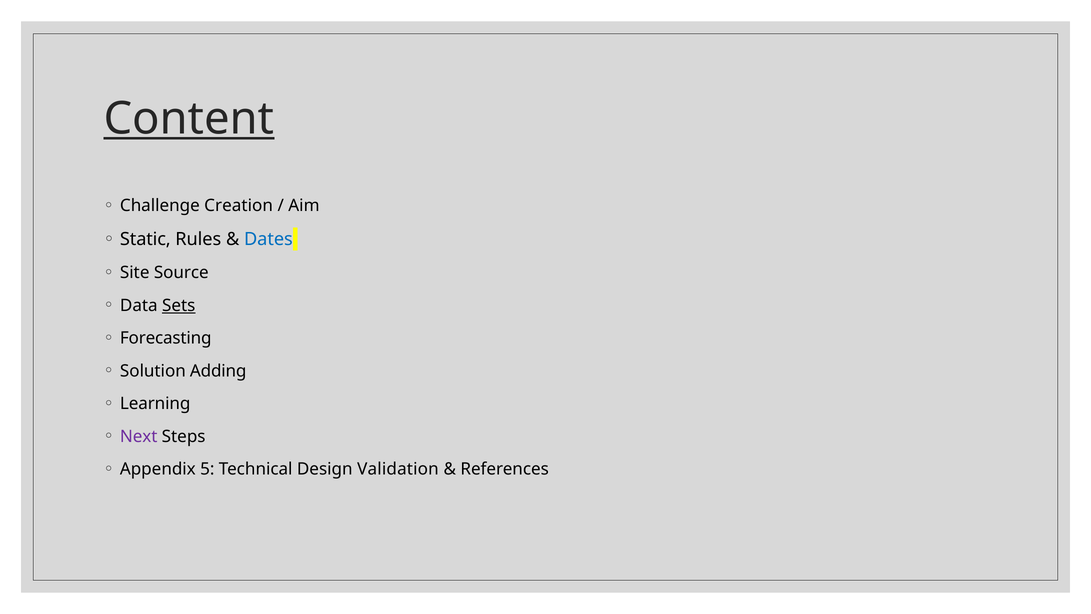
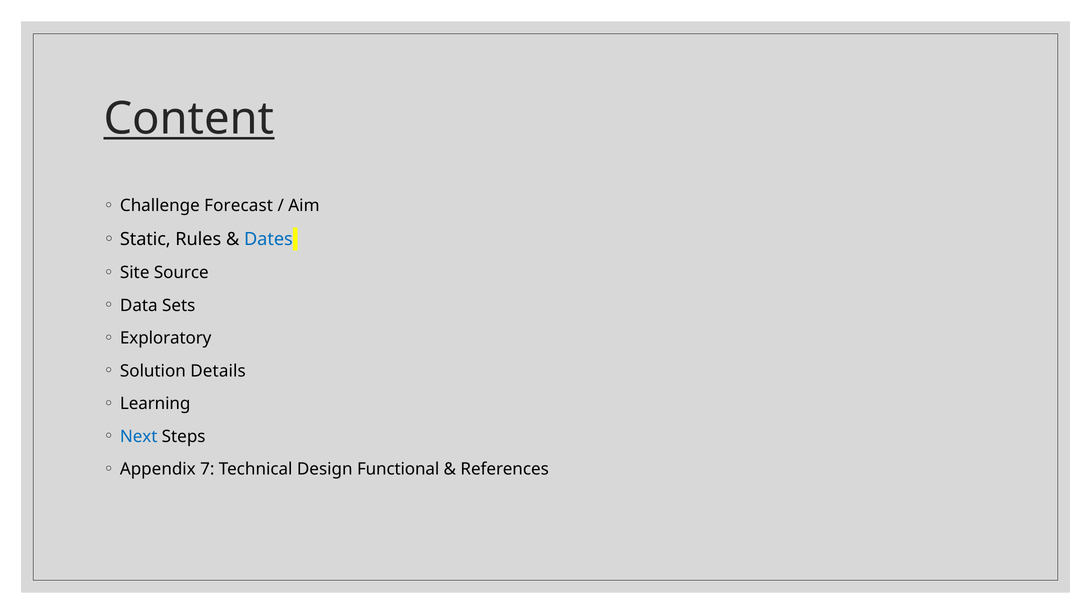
Creation: Creation -> Forecast
Sets underline: present -> none
Forecasting: Forecasting -> Exploratory
Adding: Adding -> Details
Next colour: purple -> blue
5: 5 -> 7
Validation: Validation -> Functional
